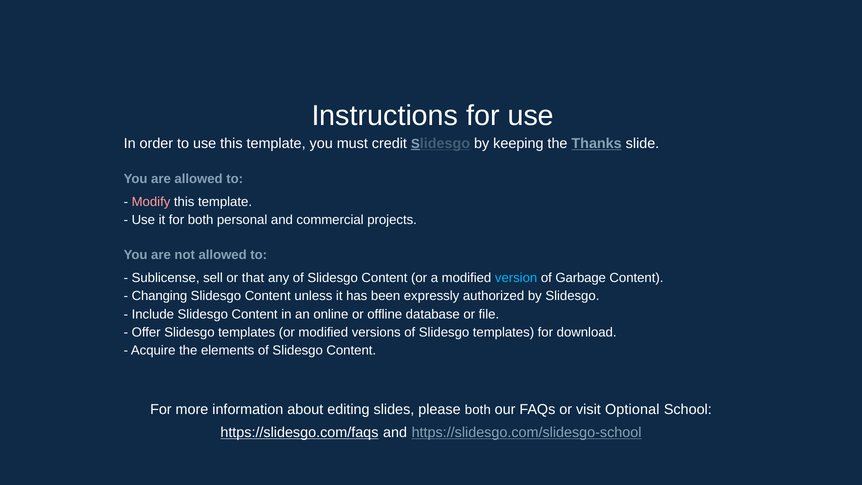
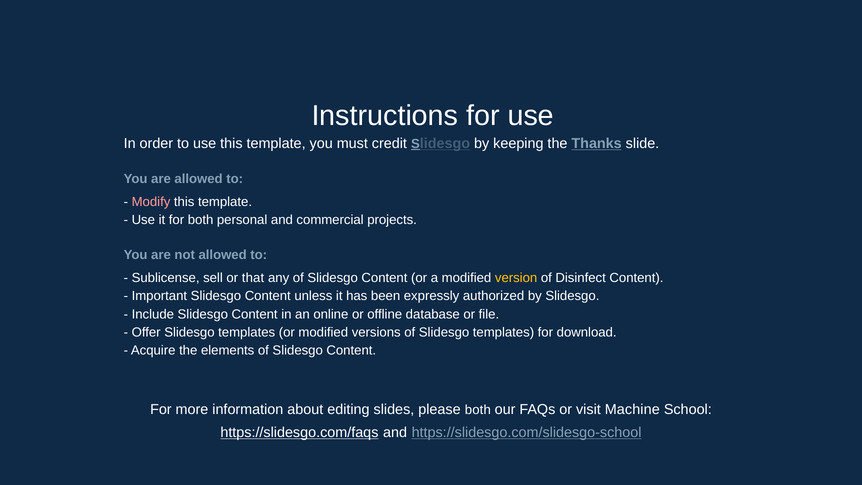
version colour: light blue -> yellow
Garbage: Garbage -> Disinfect
Changing: Changing -> Important
Optional: Optional -> Machine
